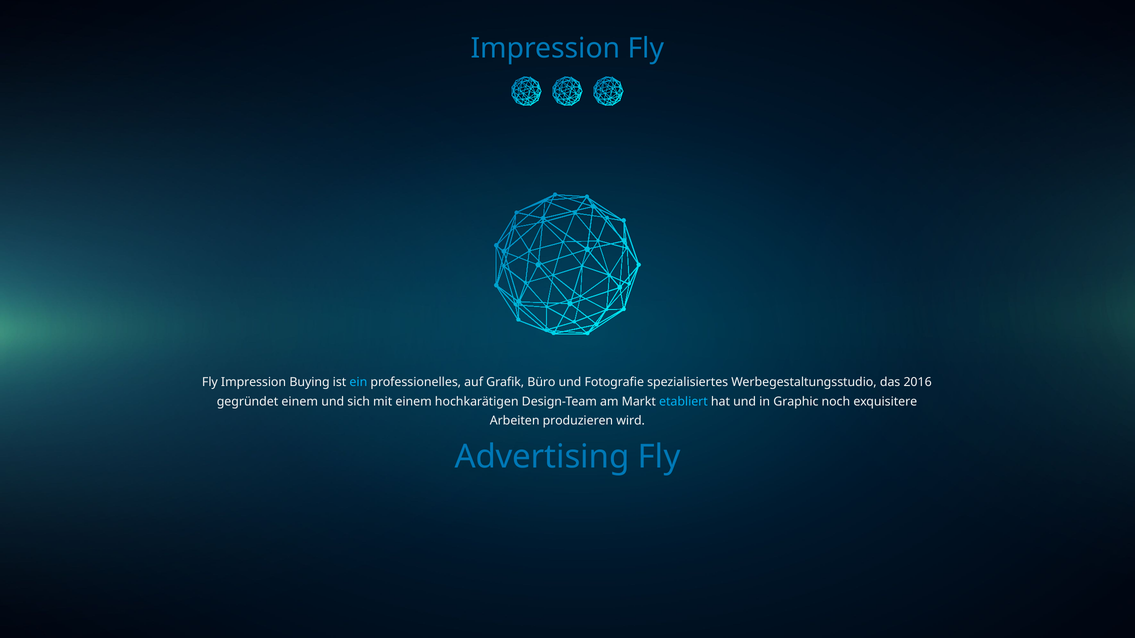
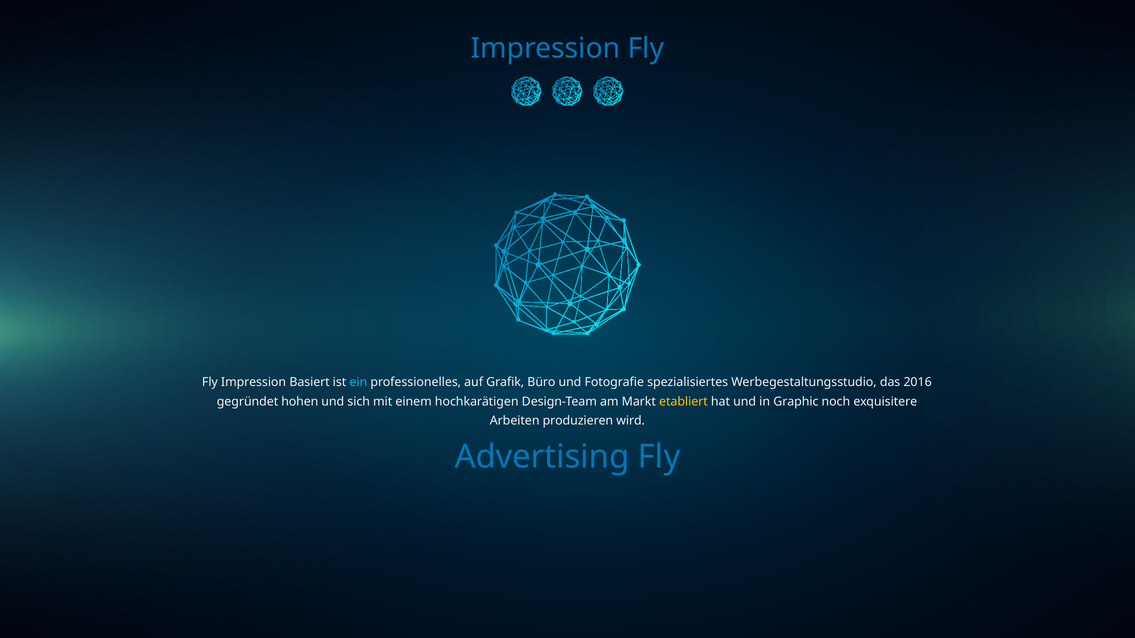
Buying: Buying -> Basiert
gegründet einem: einem -> hohen
etabliert colour: light blue -> yellow
